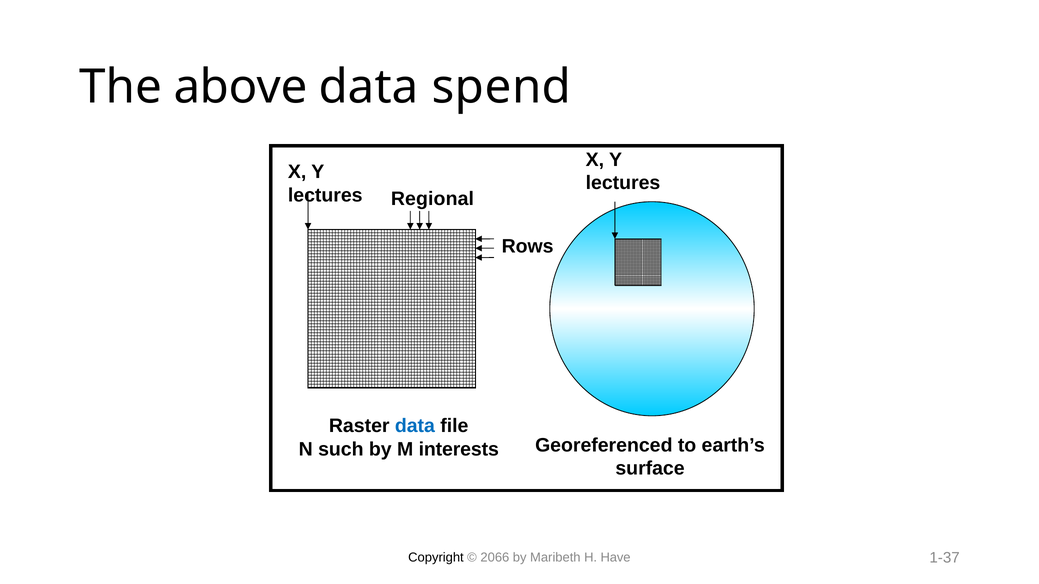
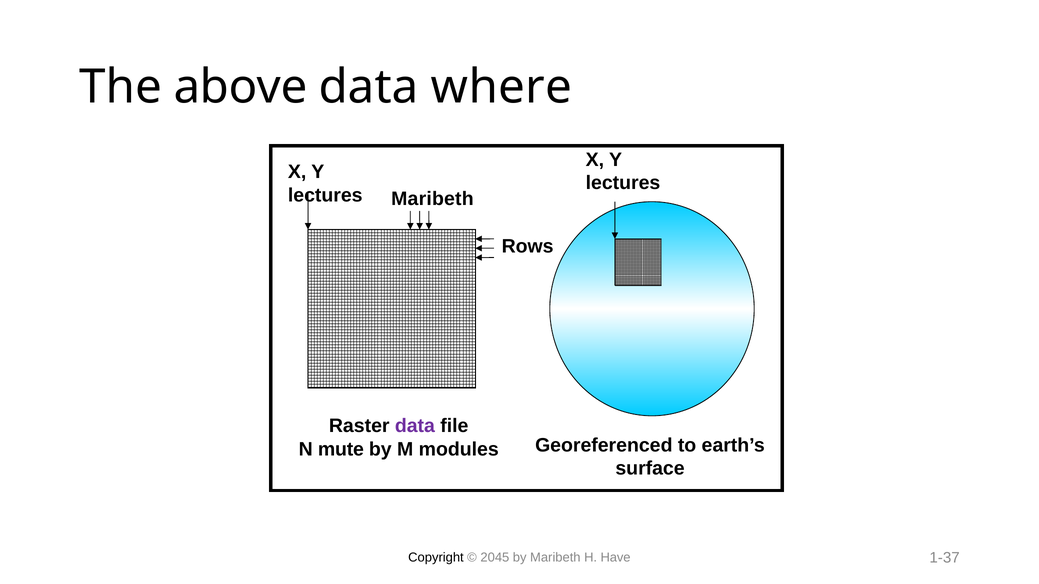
spend: spend -> where
Regional at (432, 199): Regional -> Maribeth
data at (415, 426) colour: blue -> purple
such: such -> mute
interests: interests -> modules
2066: 2066 -> 2045
